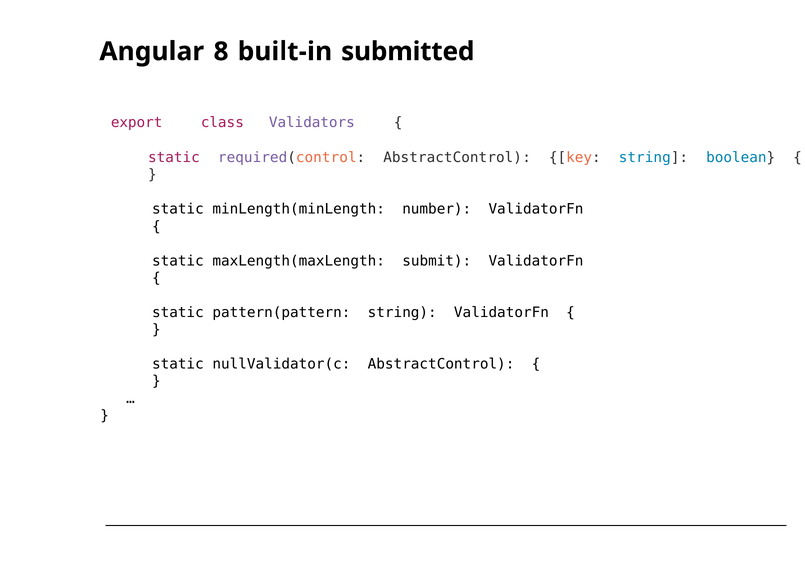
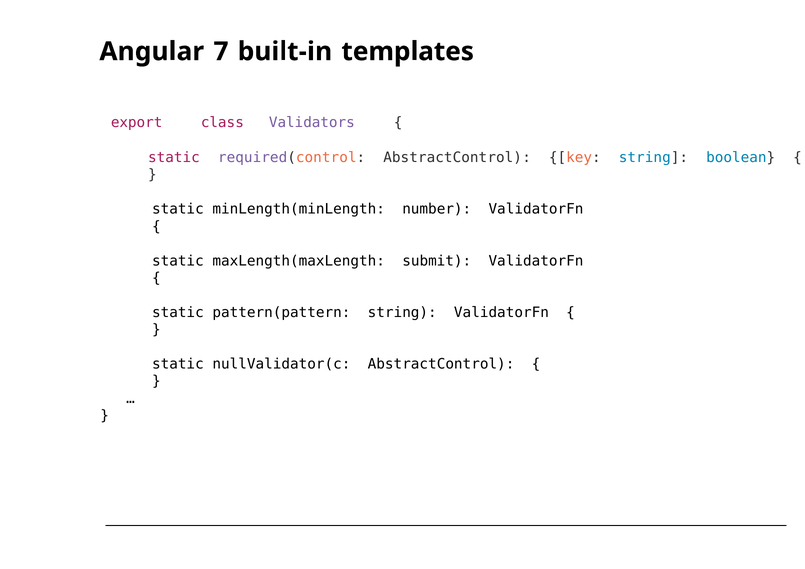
8: 8 -> 7
submitted: submitted -> templates
